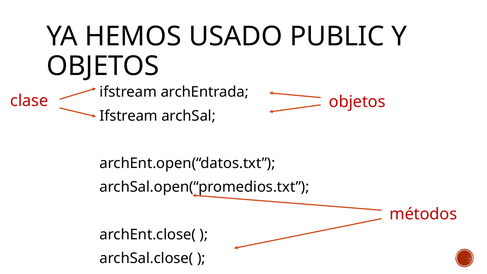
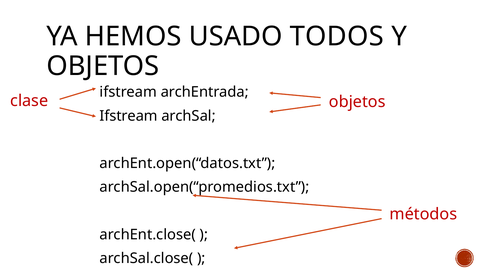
PUBLIC: PUBLIC -> TODOS
